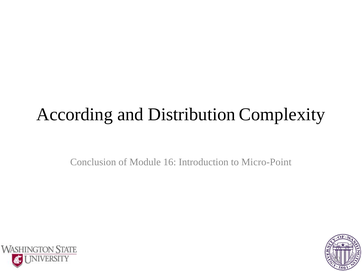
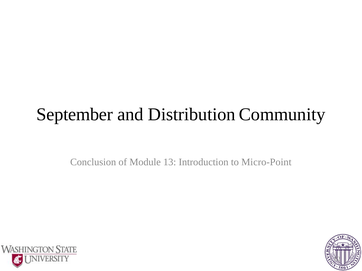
According: According -> September
Complexity: Complexity -> Community
16: 16 -> 13
